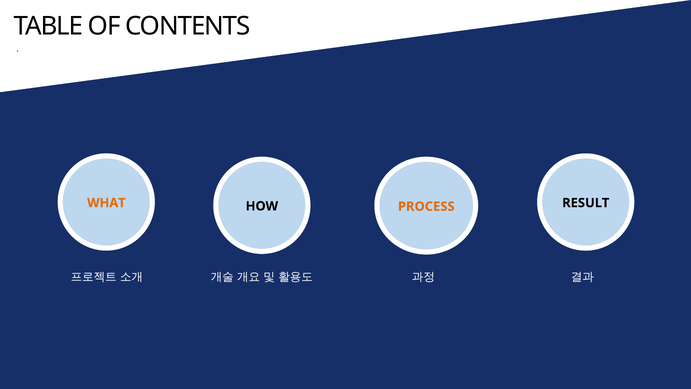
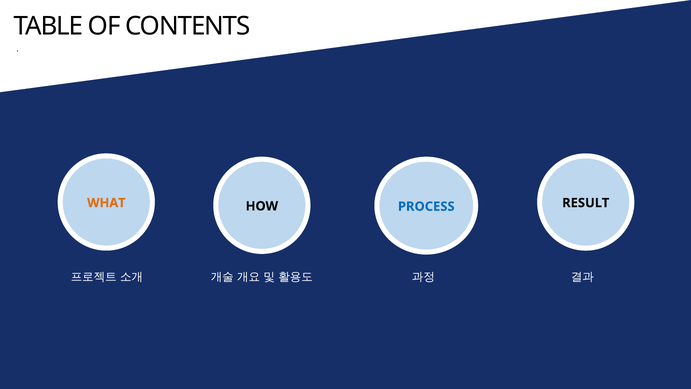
PROCESS colour: orange -> blue
